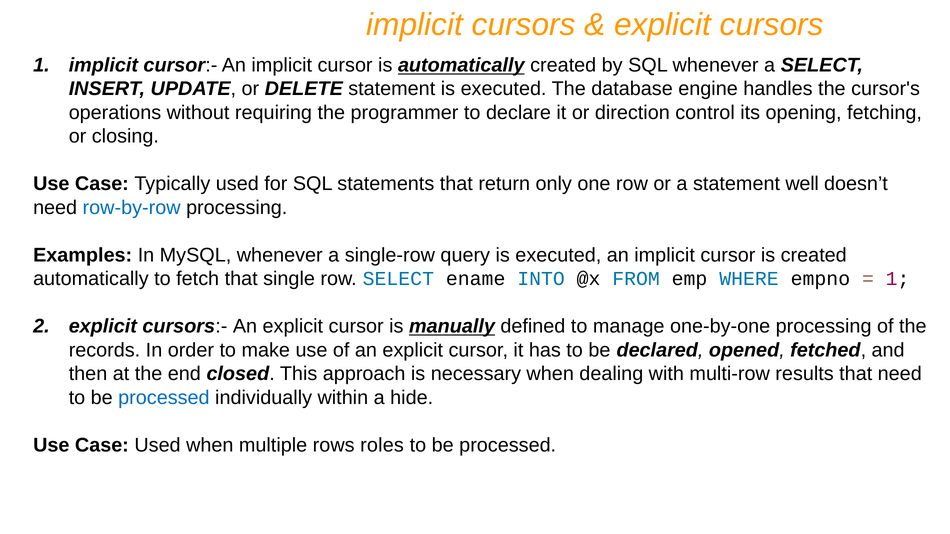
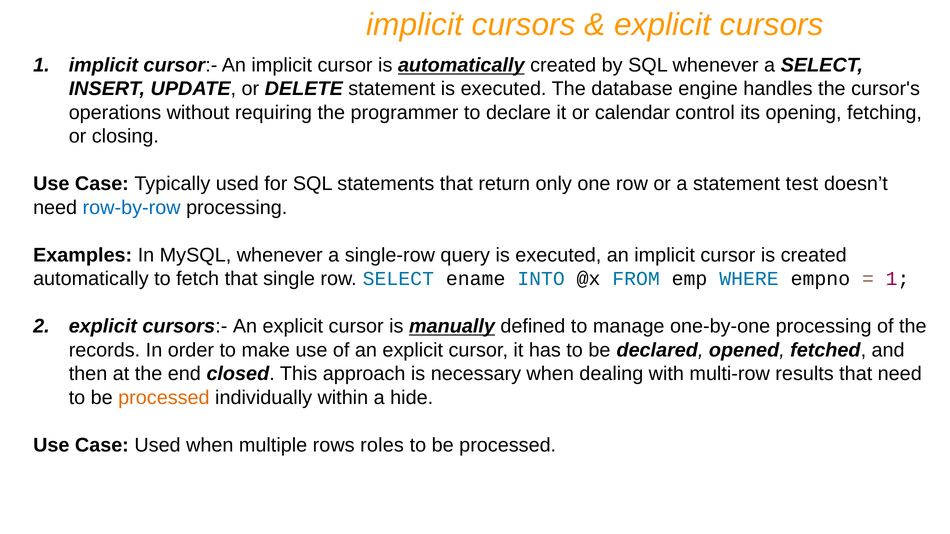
direction: direction -> calendar
well: well -> test
processed at (164, 398) colour: blue -> orange
